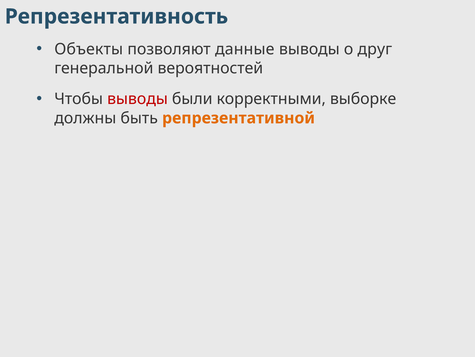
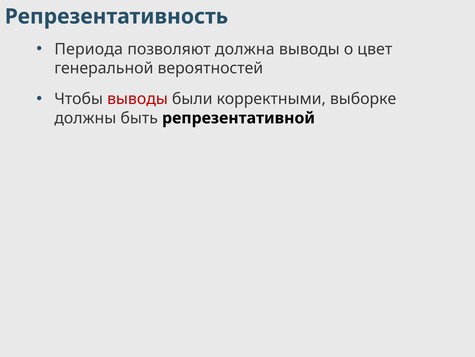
Объекты: Объекты -> Периода
данные: данные -> должна
друг: друг -> цвет
репрезентативной colour: orange -> black
